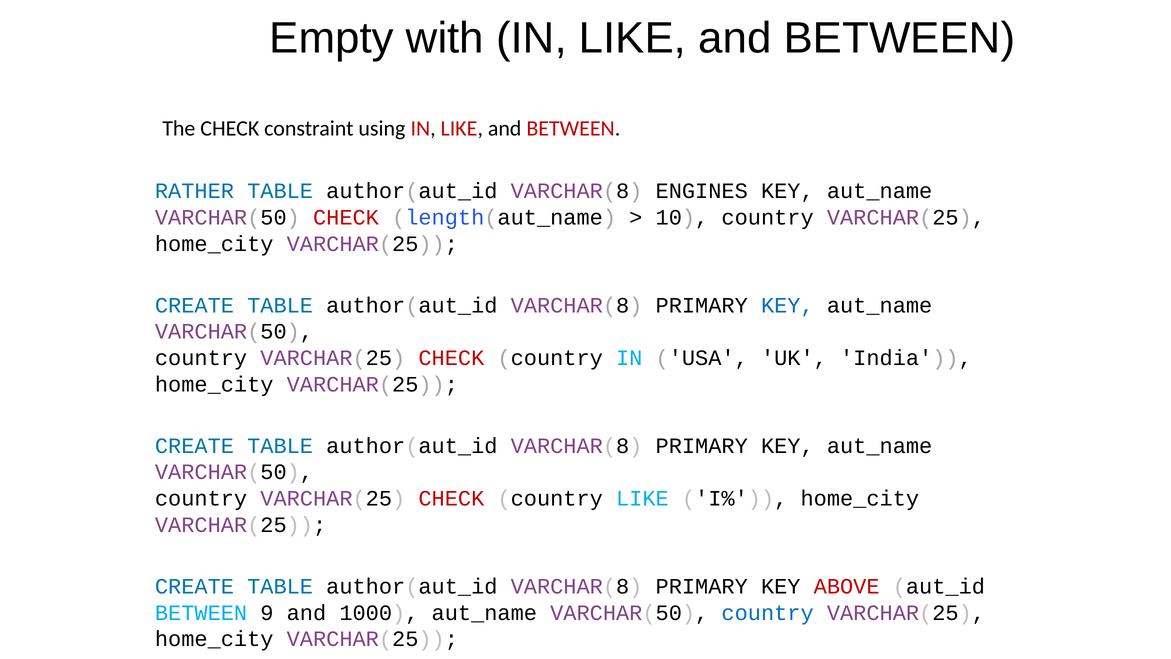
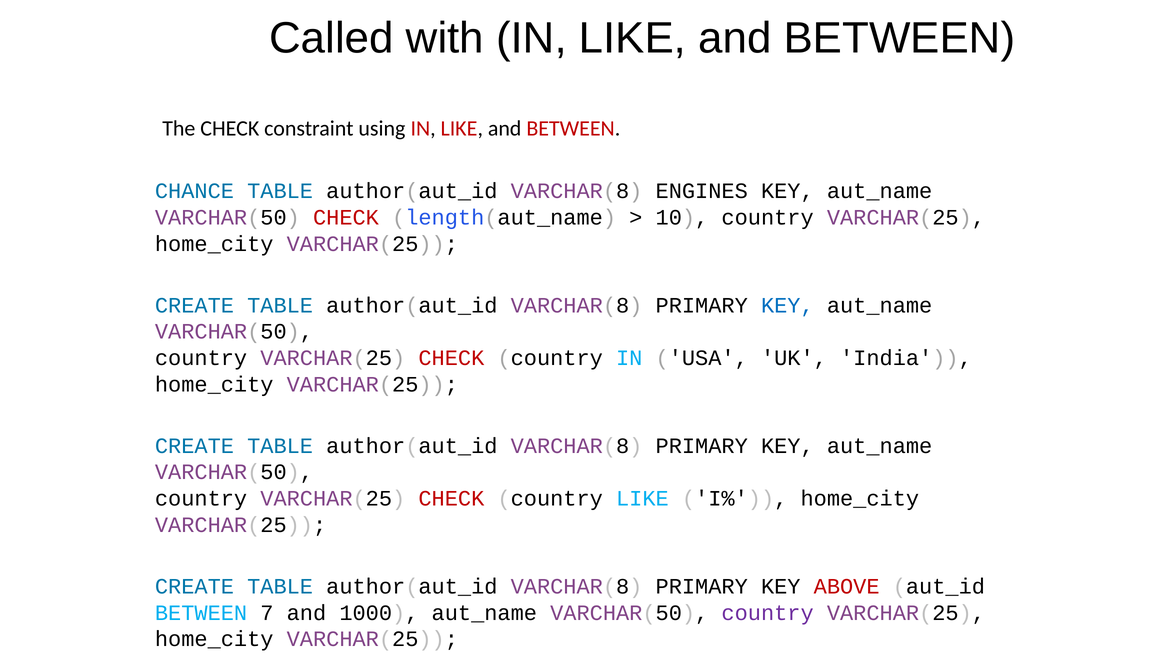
Empty: Empty -> Called
RATHER: RATHER -> CHANCE
9: 9 -> 7
country at (768, 613) colour: blue -> purple
